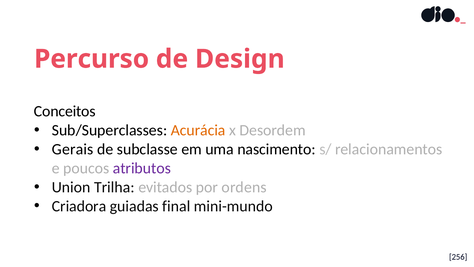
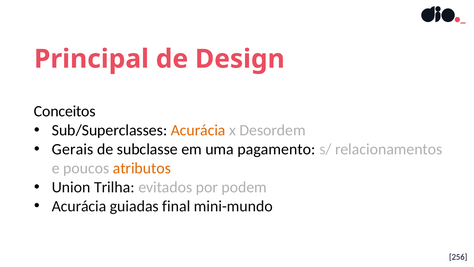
Percurso: Percurso -> Principal
nascimento: nascimento -> pagamento
atributos colour: purple -> orange
ordens: ordens -> podem
Criadora at (79, 206): Criadora -> Acurácia
